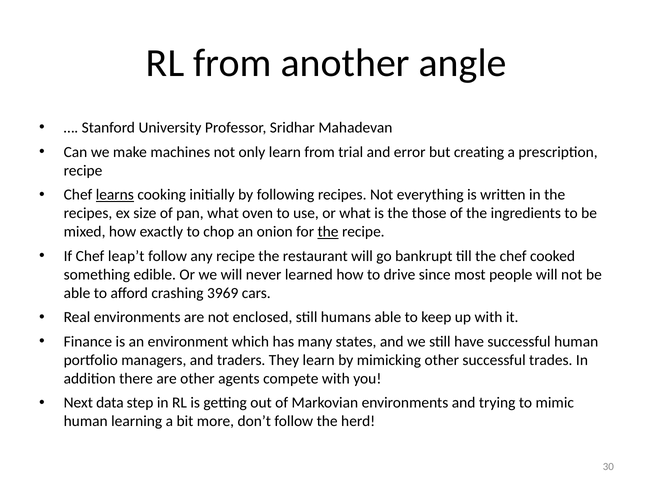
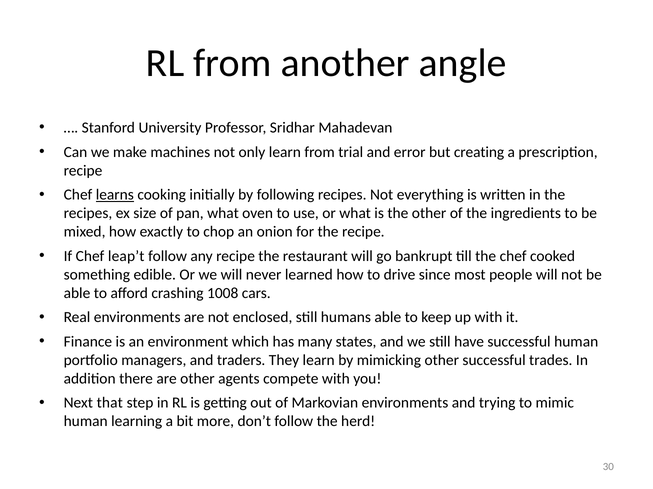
the those: those -> other
the at (328, 232) underline: present -> none
3969: 3969 -> 1008
data: data -> that
